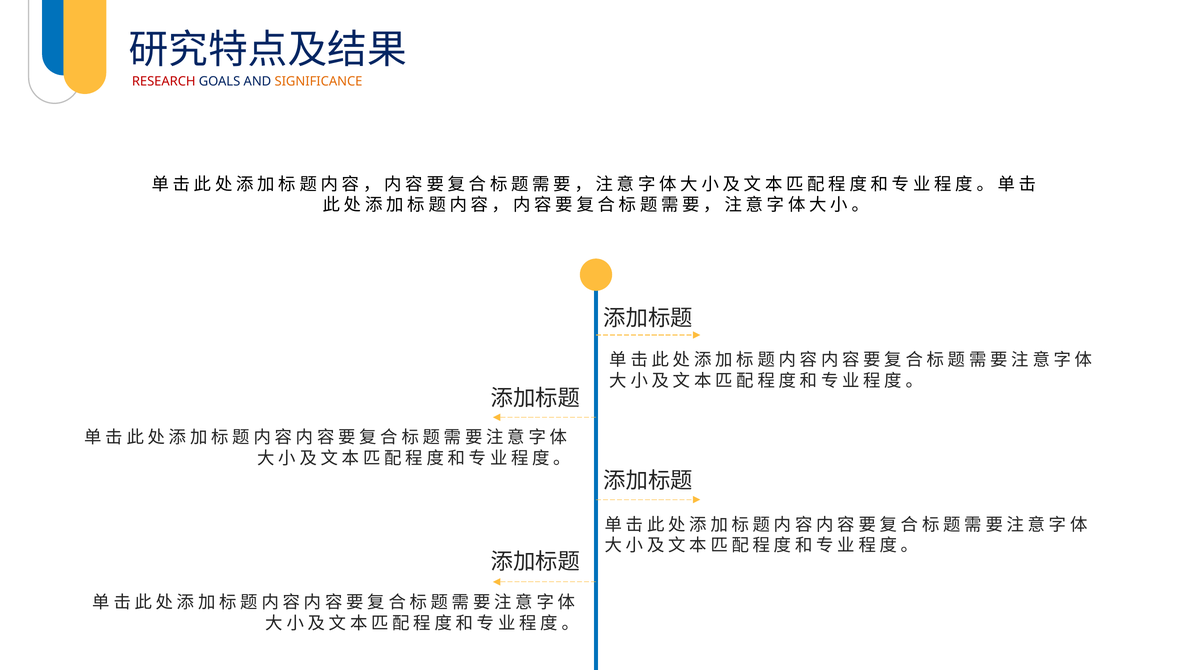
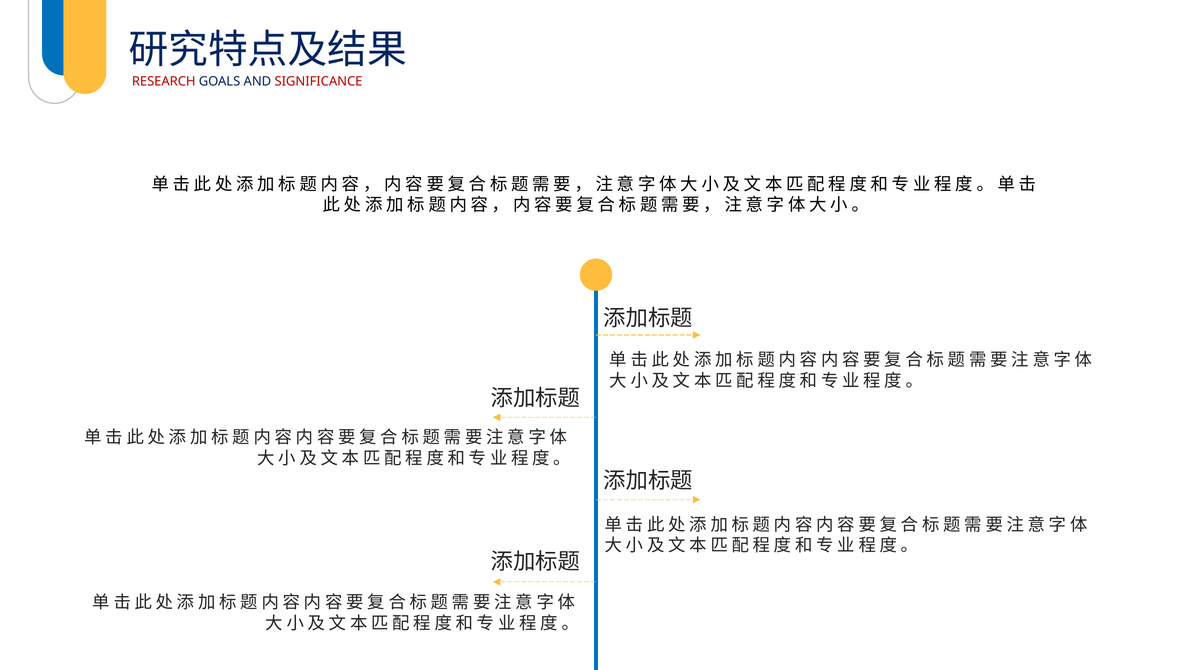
SIGNIFICANCE colour: orange -> red
